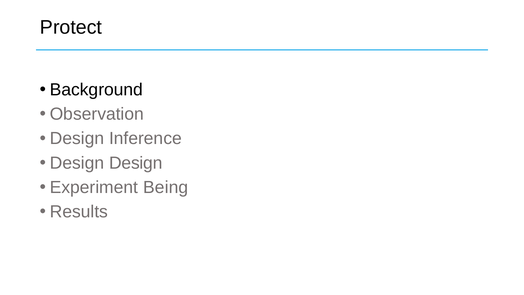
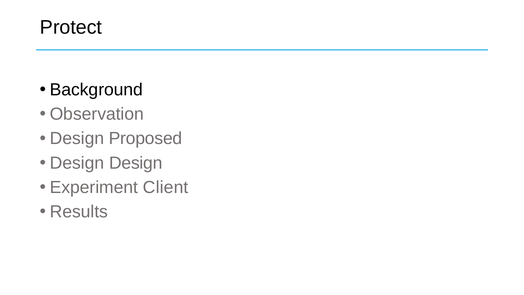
Inference: Inference -> Proposed
Being: Being -> Client
